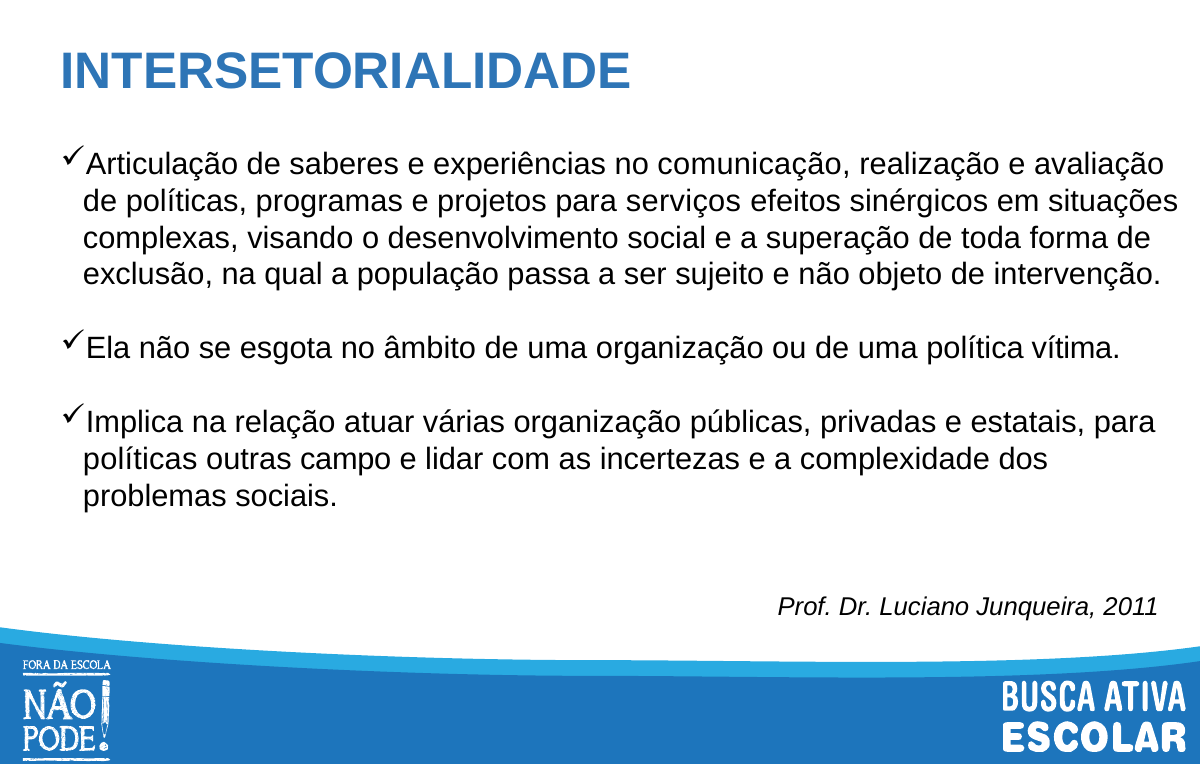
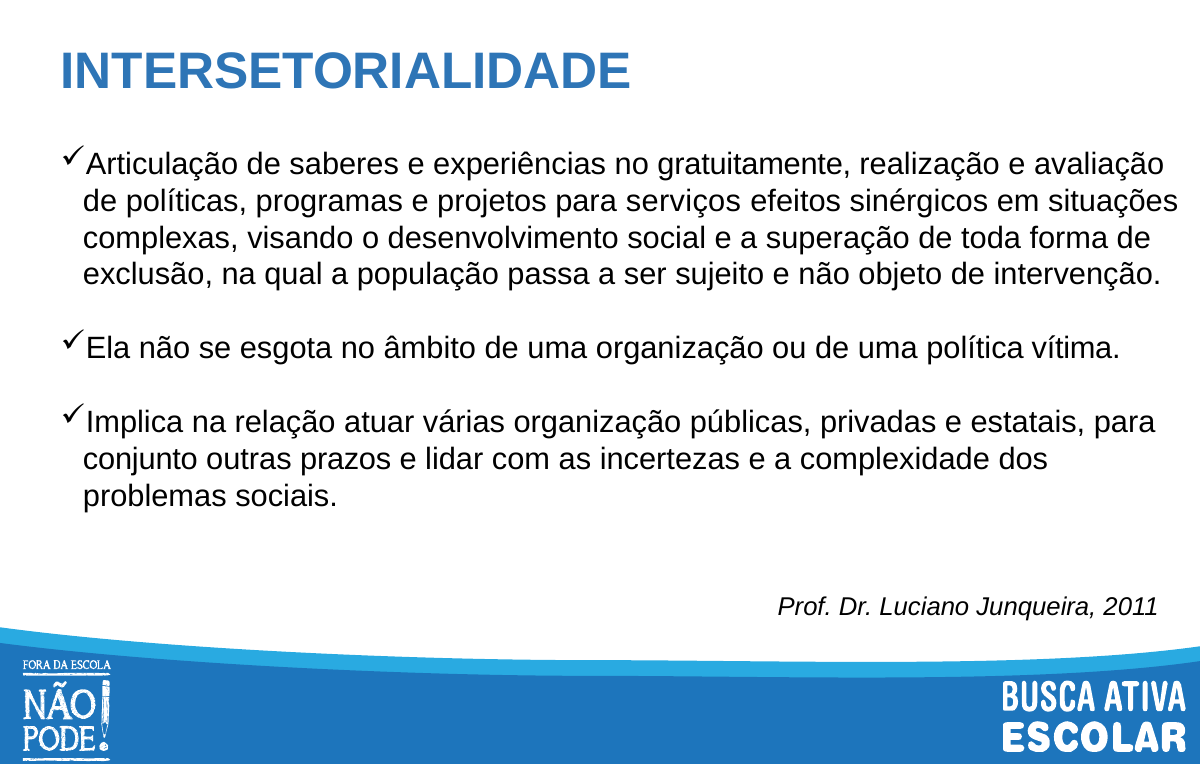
comunicação: comunicação -> gratuitamente
políticas at (140, 460): políticas -> conjunto
campo: campo -> prazos
